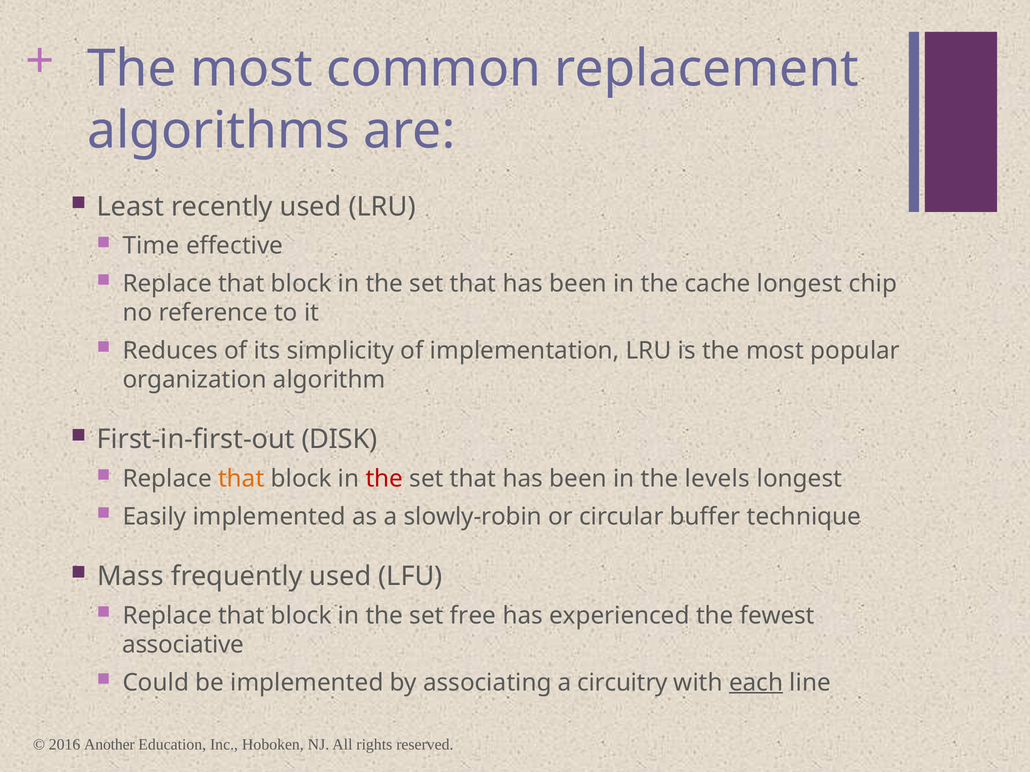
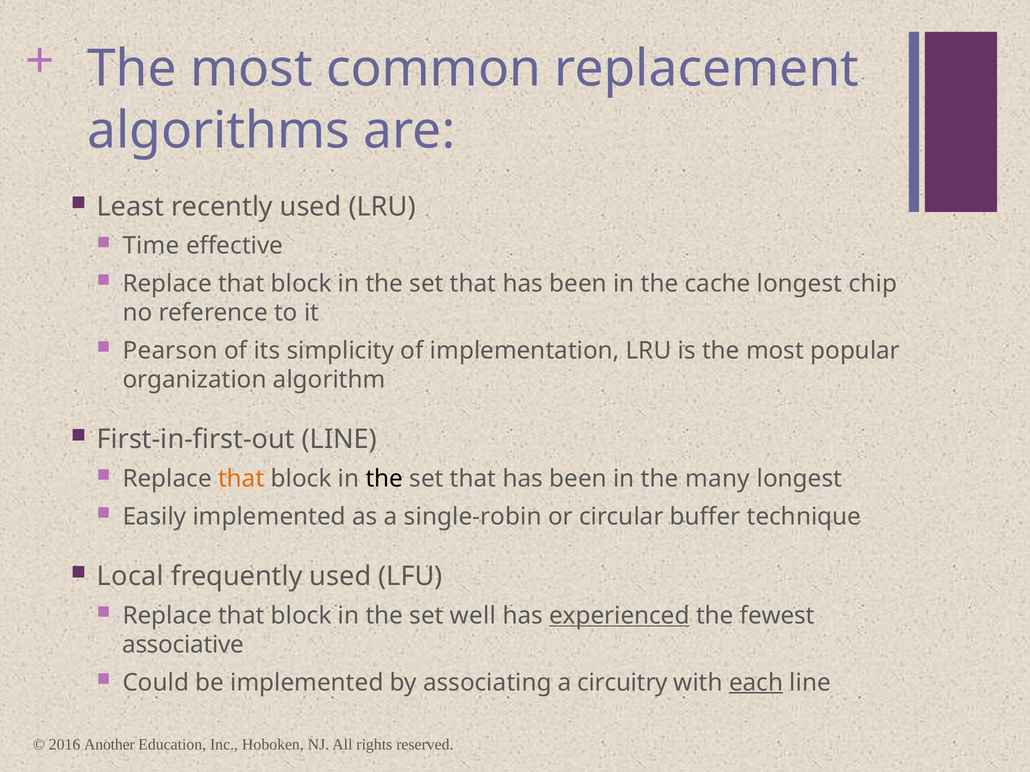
Reduces: Reduces -> Pearson
First-in-first-out DISK: DISK -> LINE
the at (384, 479) colour: red -> black
levels: levels -> many
slowly-robin: slowly-robin -> single-robin
Mass: Mass -> Local
free: free -> well
experienced underline: none -> present
